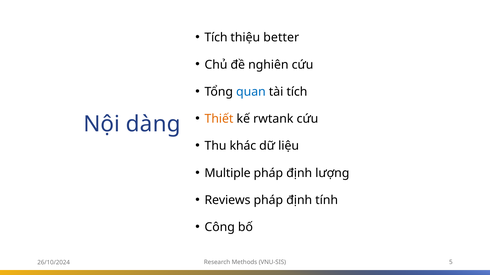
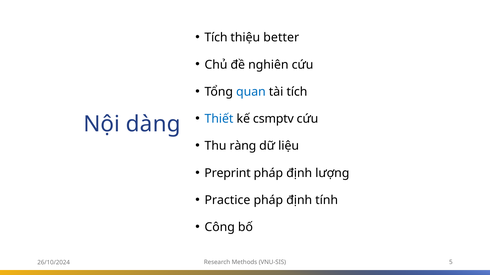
Thiết colour: orange -> blue
rwtank: rwtank -> csmptv
khác: khác -> ràng
Multiple: Multiple -> Preprint
Reviews: Reviews -> Practice
